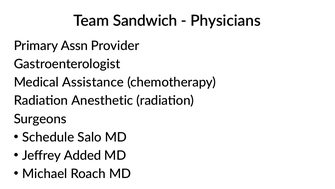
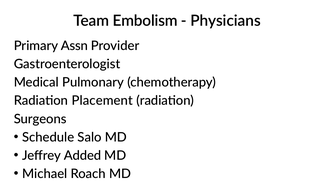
Sandwich: Sandwich -> Embolism
Assistance: Assistance -> Pulmonary
Anesthetic: Anesthetic -> Placement
